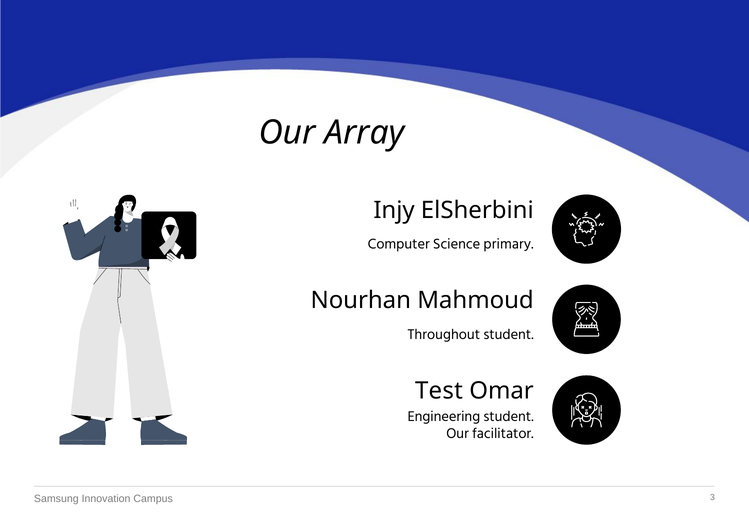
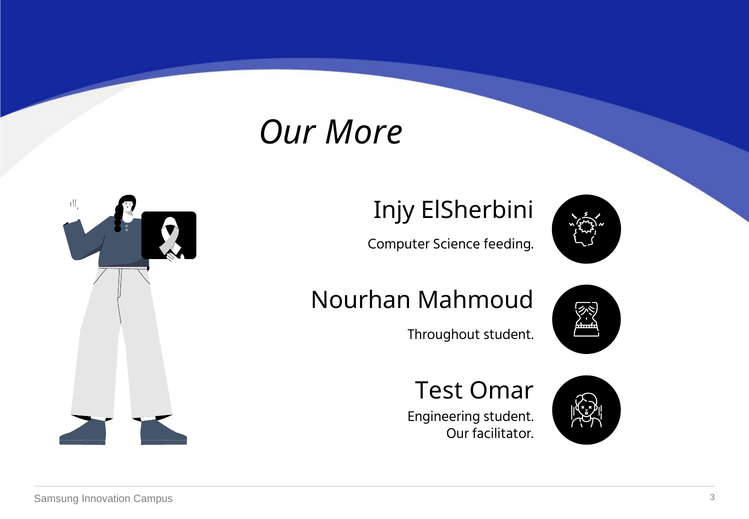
Array: Array -> More
primary: primary -> feeding
